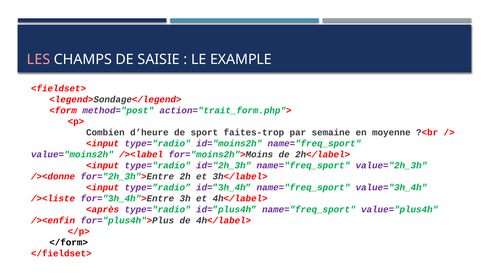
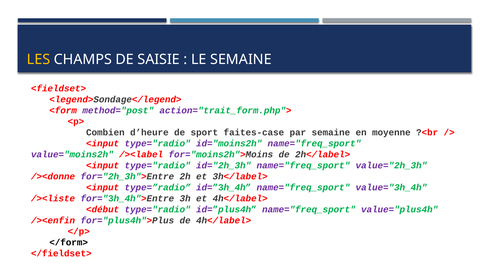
LES colour: pink -> yellow
LE EXAMPLE: EXAMPLE -> SEMAINE
faites-trop: faites-trop -> faites-case
<après: <après -> <début
